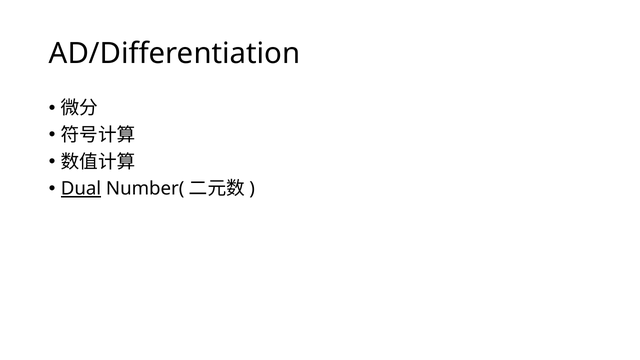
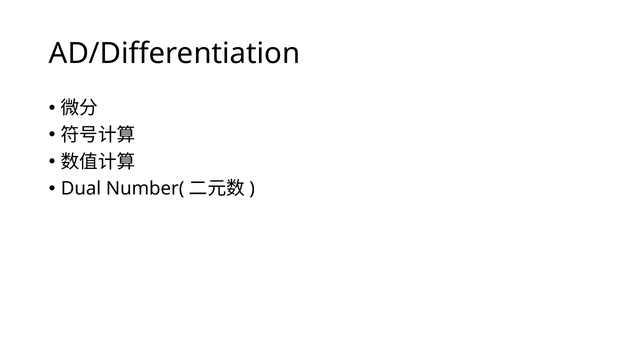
Dual underline: present -> none
